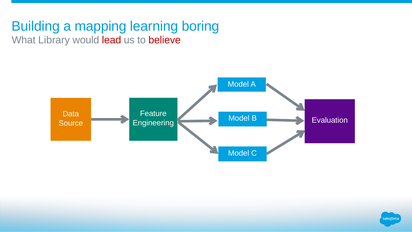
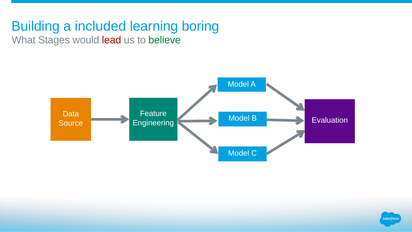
mapping: mapping -> included
Library: Library -> Stages
believe colour: red -> green
